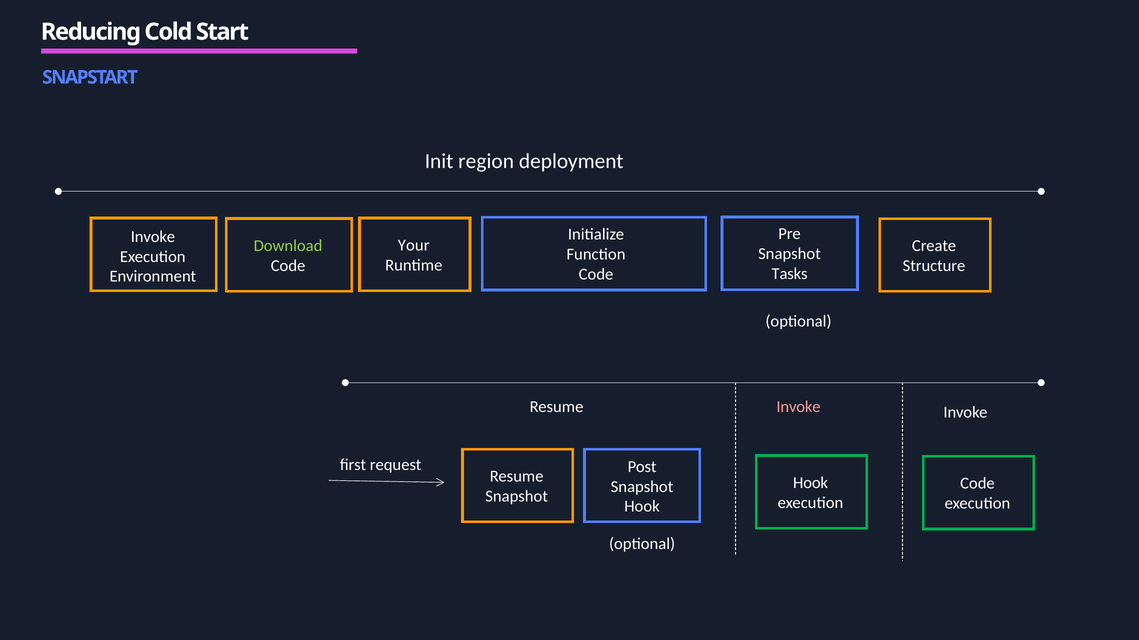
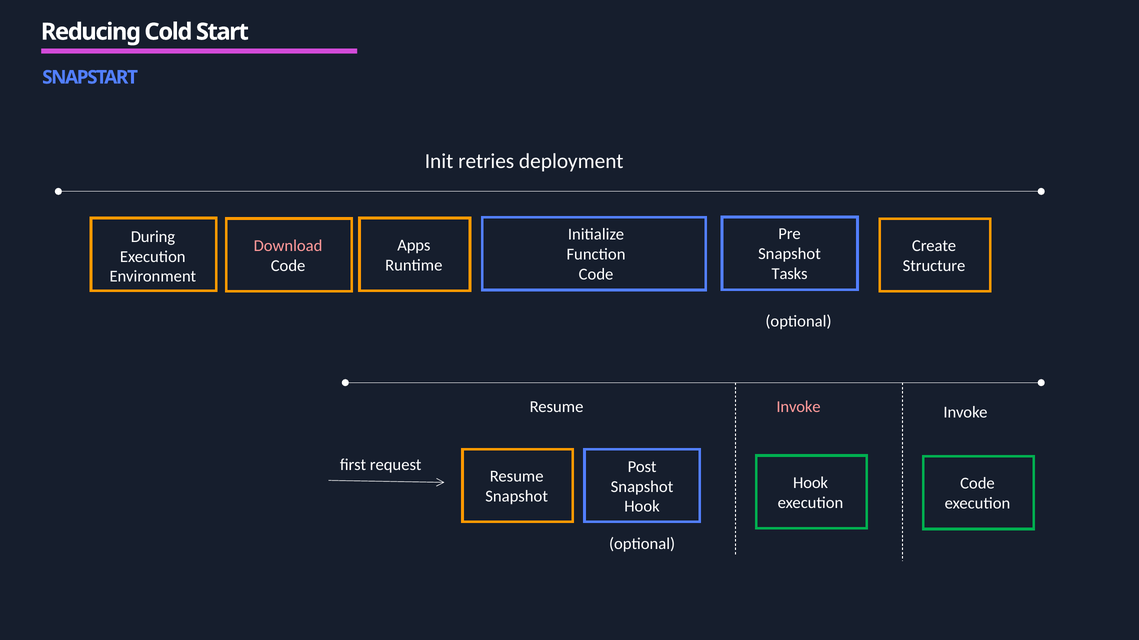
region: region -> retries
Invoke at (153, 237): Invoke -> During
Your: Your -> Apps
Download colour: light green -> pink
